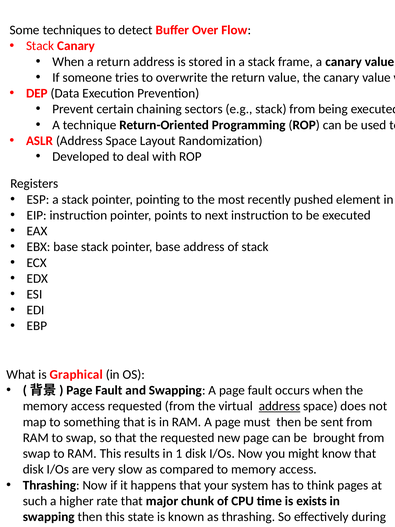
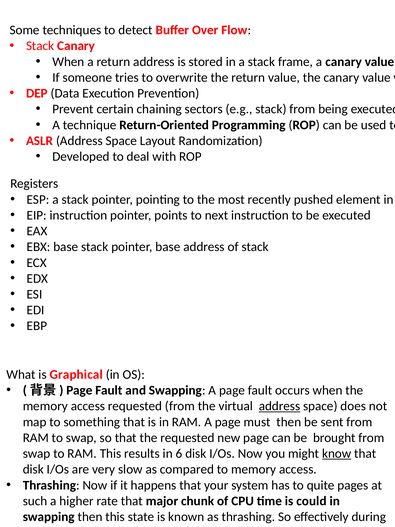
1: 1 -> 6
know underline: none -> present
think: think -> quite
exists: exists -> could
